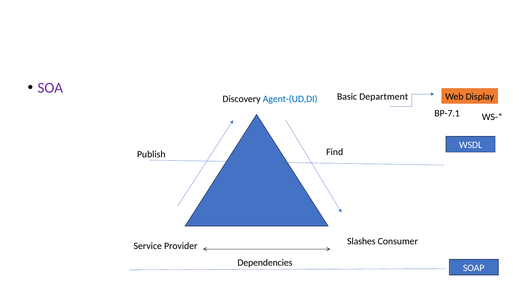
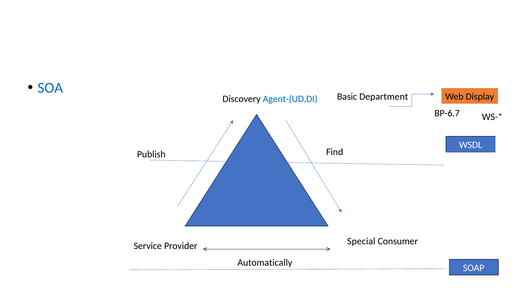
SOA colour: purple -> blue
BP-7.1: BP-7.1 -> BP-6.7
Slashes: Slashes -> Special
Dependencies: Dependencies -> Automatically
